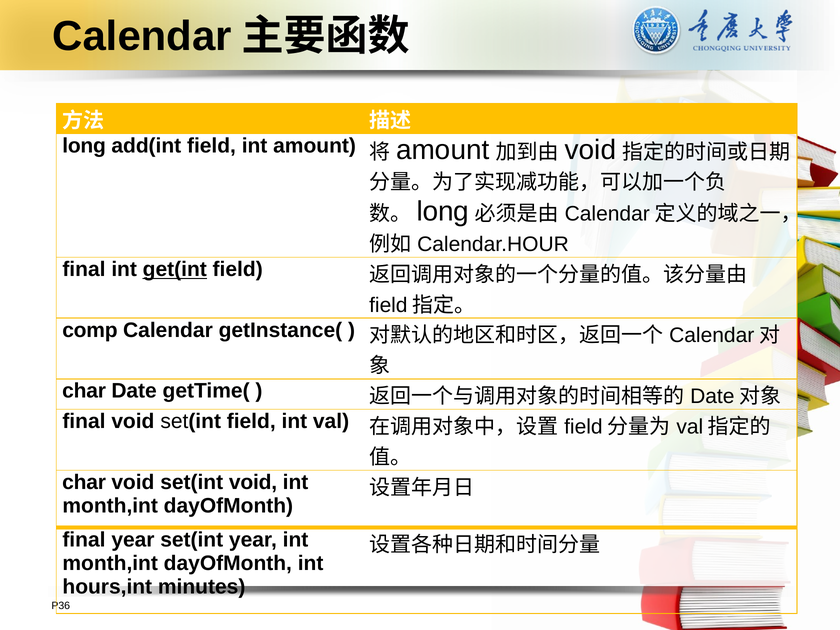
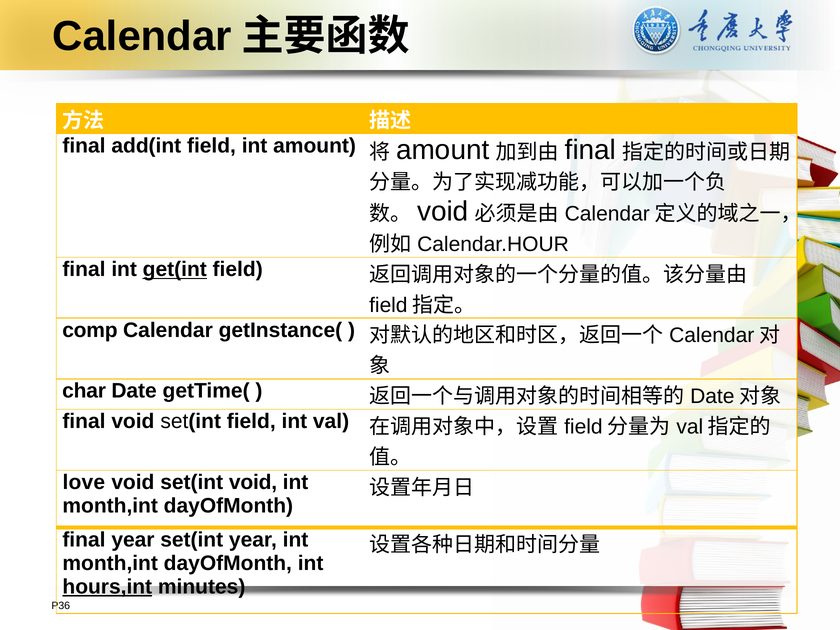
long at (84, 146): long -> final
void at (590, 150): void -> final
long at (443, 212): long -> void
char at (84, 482): char -> love
hours,int underline: none -> present
